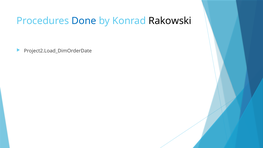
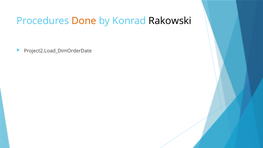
Done colour: blue -> orange
